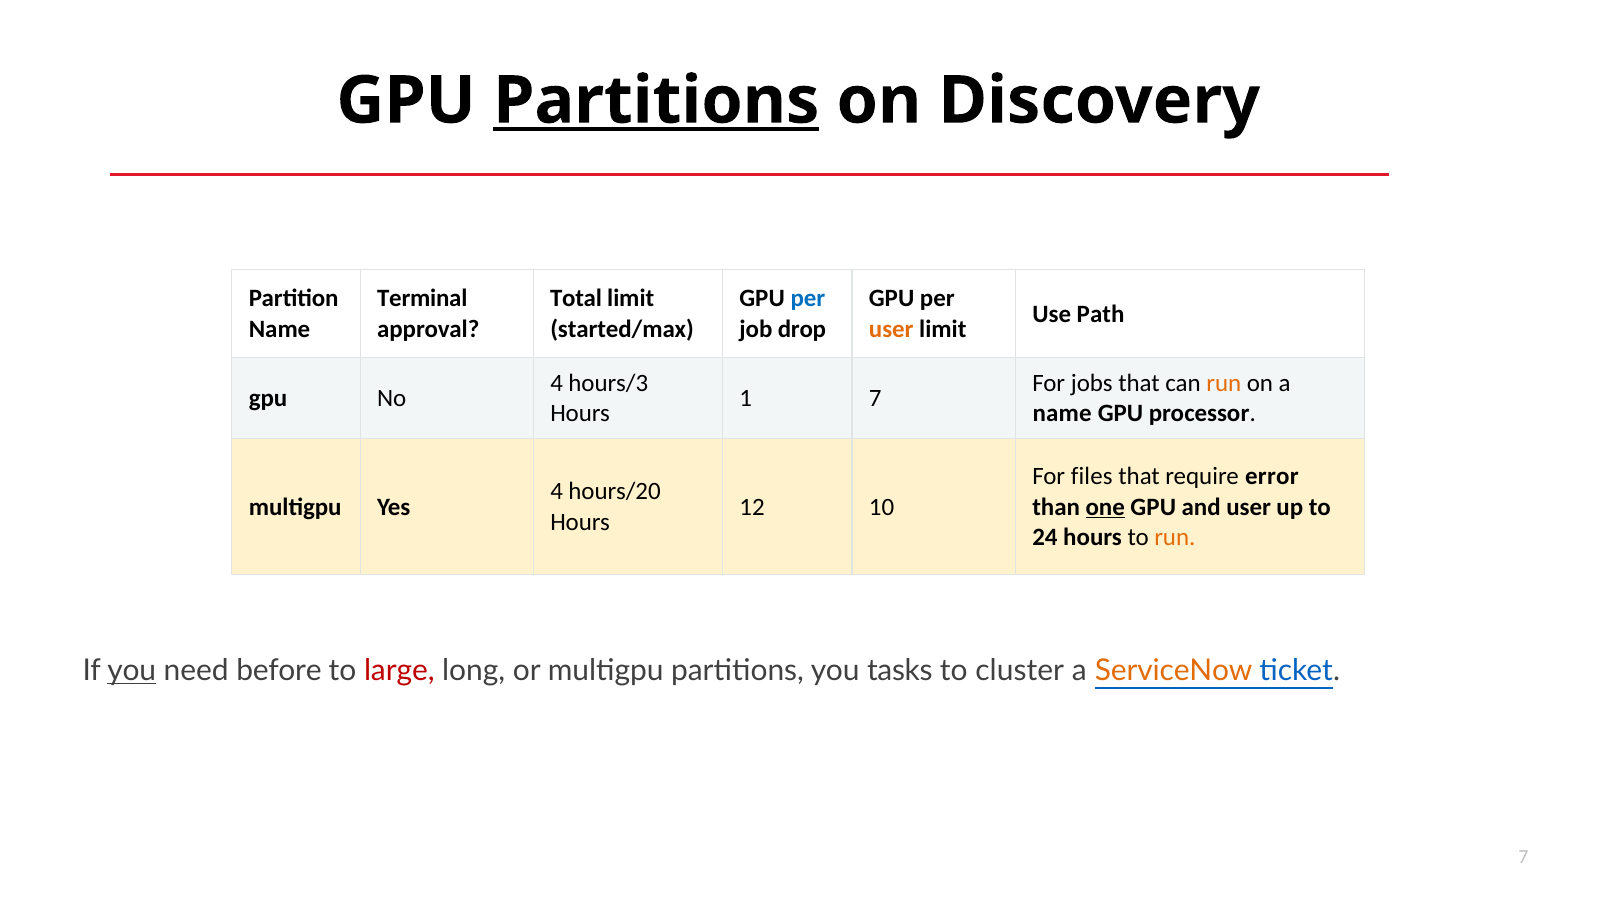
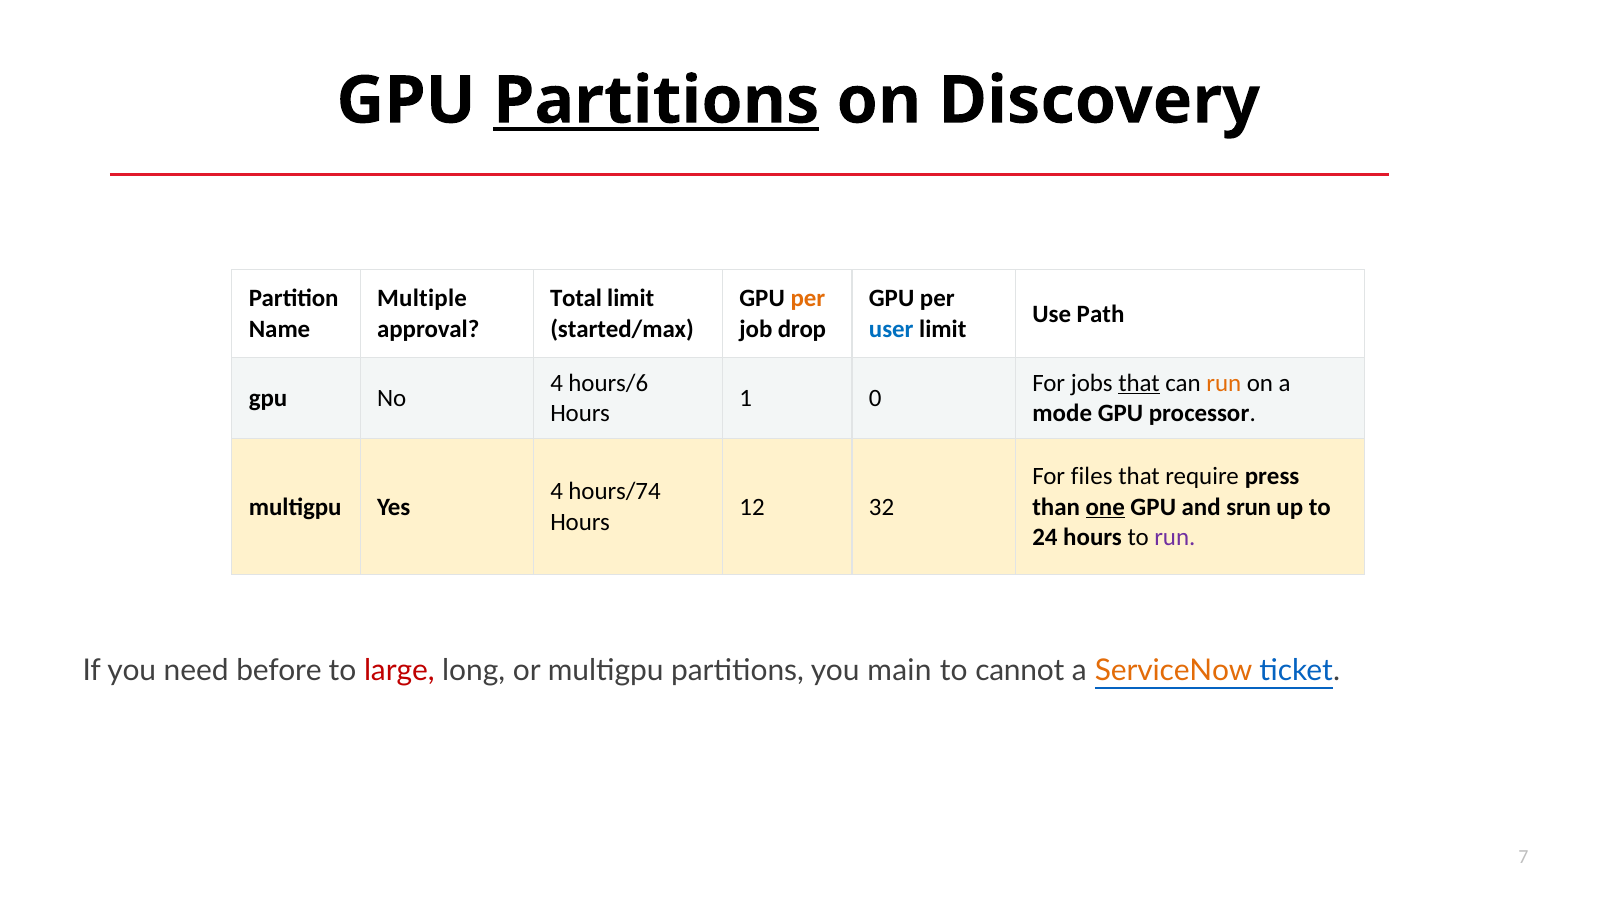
Terminal: Terminal -> Multiple
per at (808, 299) colour: blue -> orange
user at (891, 329) colour: orange -> blue
hours/3: hours/3 -> hours/6
that at (1139, 383) underline: none -> present
1 7: 7 -> 0
name at (1062, 414): name -> mode
error: error -> press
hours/20: hours/20 -> hours/74
10: 10 -> 32
and user: user -> srun
run at (1175, 538) colour: orange -> purple
you at (132, 671) underline: present -> none
tasks: tasks -> main
cluster: cluster -> cannot
